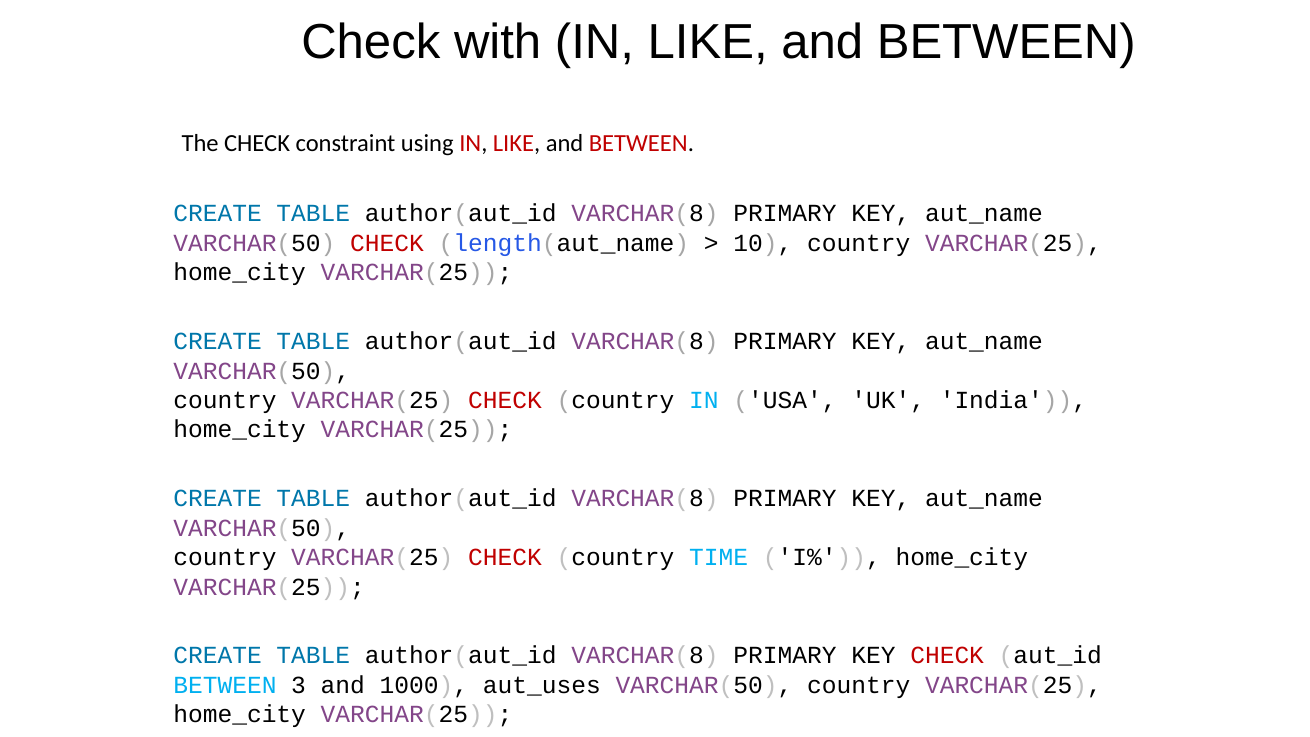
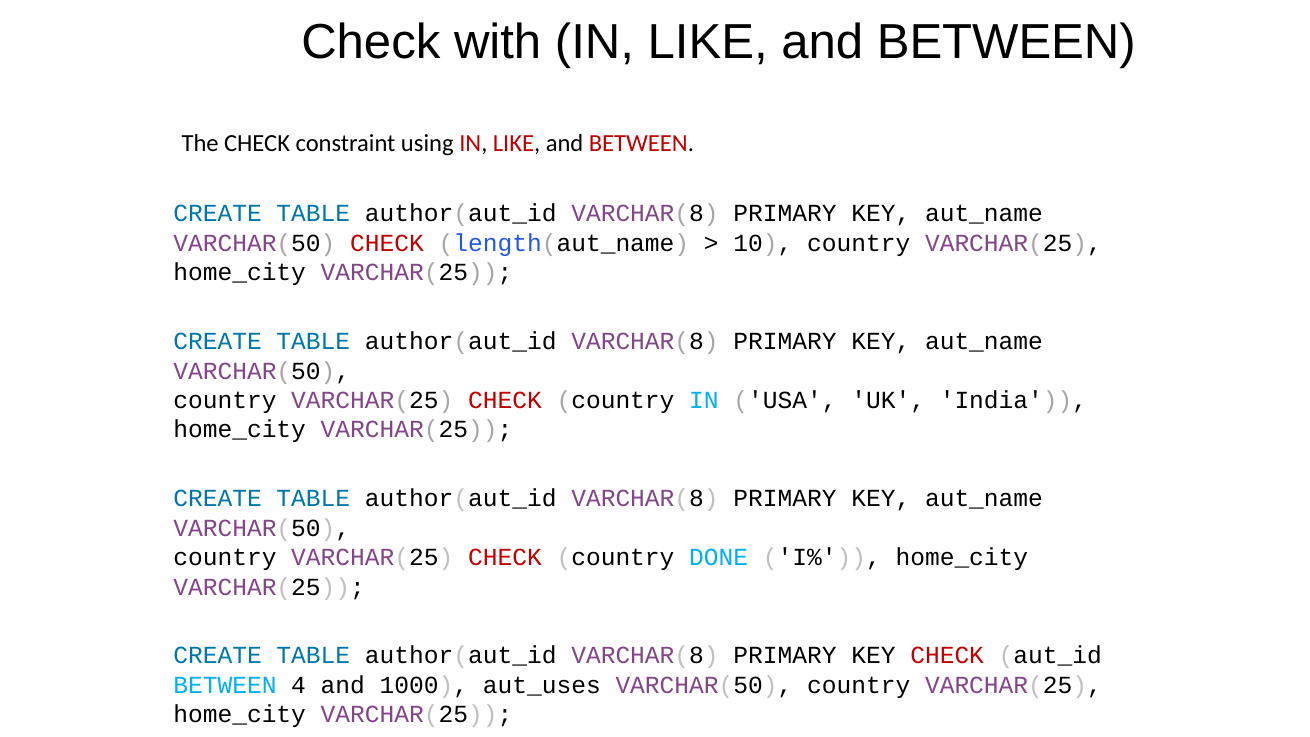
TIME: TIME -> DONE
3: 3 -> 4
